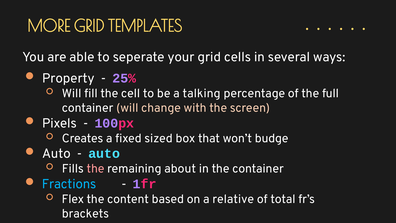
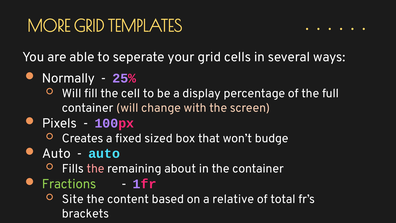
Property: Property -> Normally
talking: talking -> display
Fractions colour: light blue -> light green
Flex: Flex -> Site
